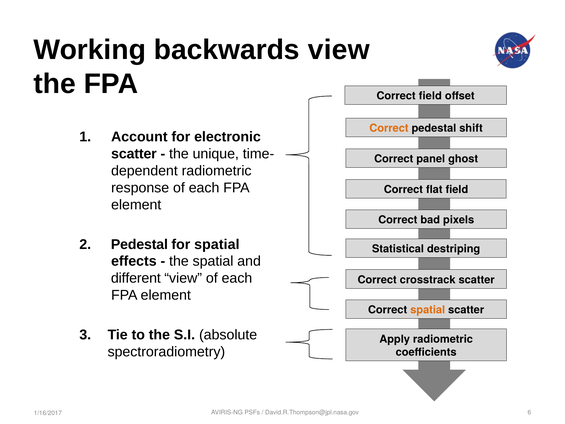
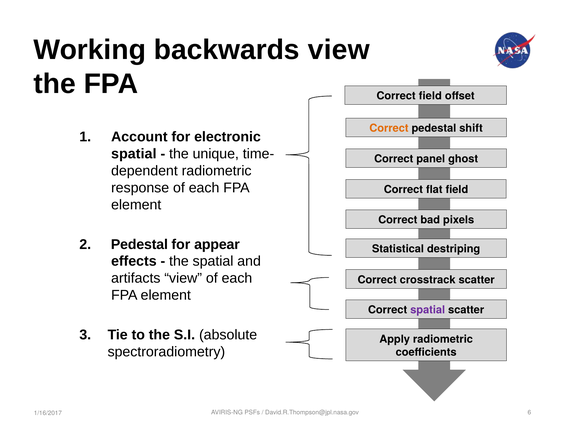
scatter at (134, 154): scatter -> spatial
for spatial: spatial -> appear
different: different -> artifacts
spatial at (428, 310) colour: orange -> purple
